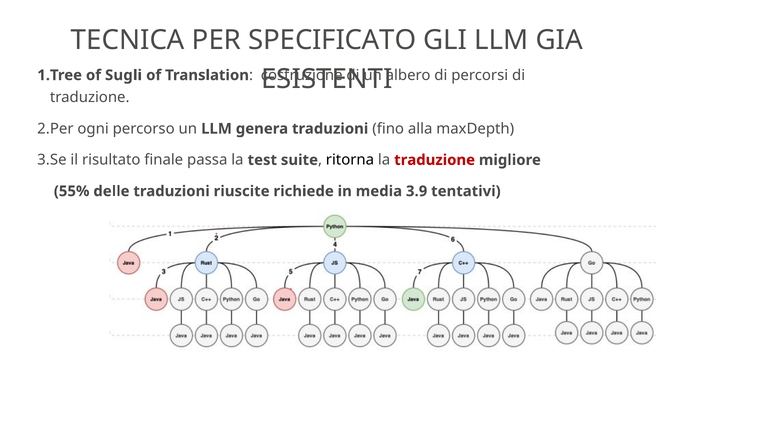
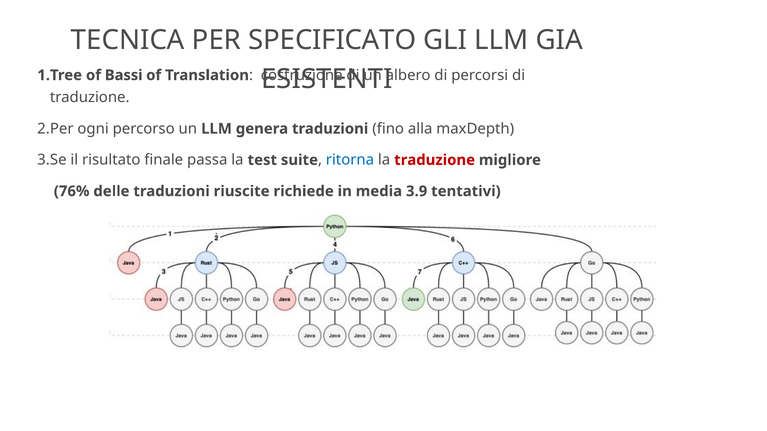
Sugli: Sugli -> Bassi
ritorna colour: black -> blue
55%: 55% -> 76%
